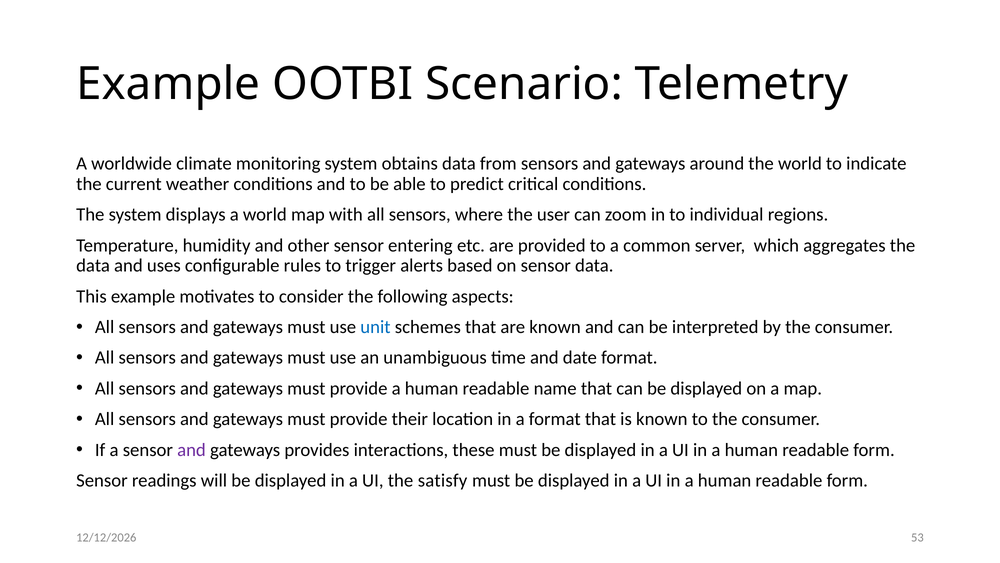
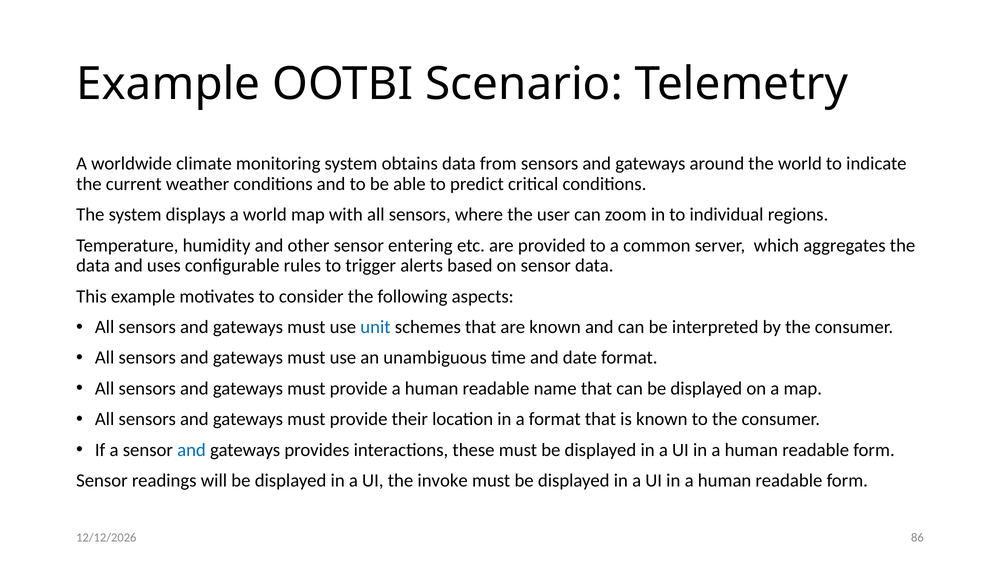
and at (192, 449) colour: purple -> blue
satisfy: satisfy -> invoke
53: 53 -> 86
